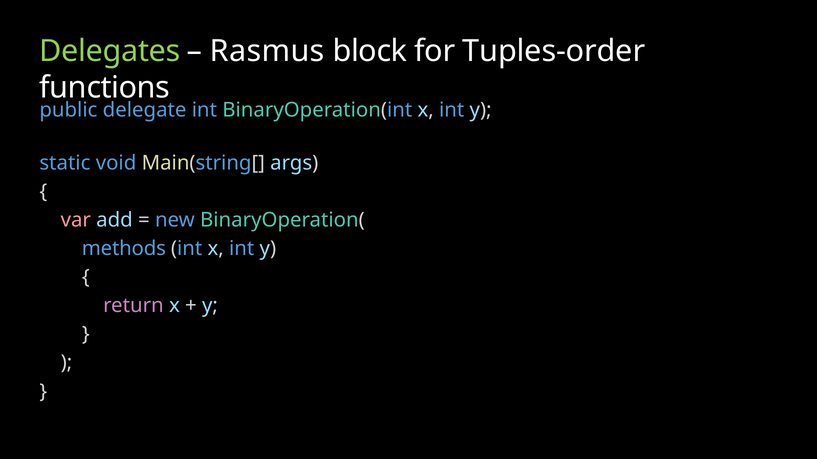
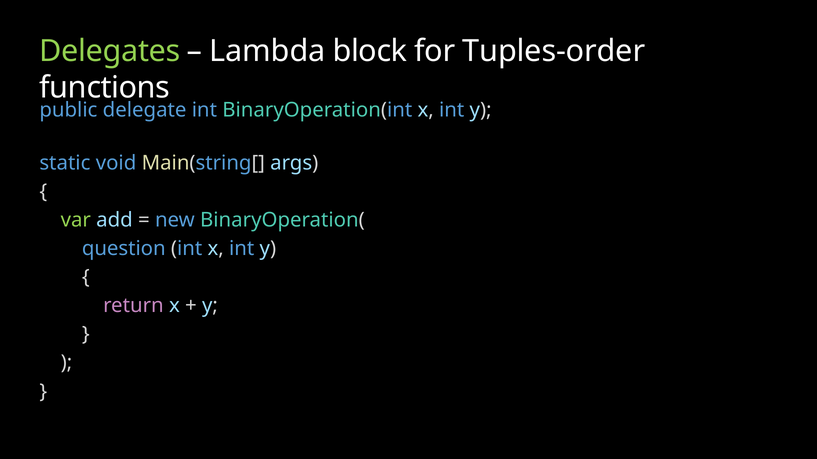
Rasmus: Rasmus -> Lambda
var colour: pink -> light green
methods: methods -> question
